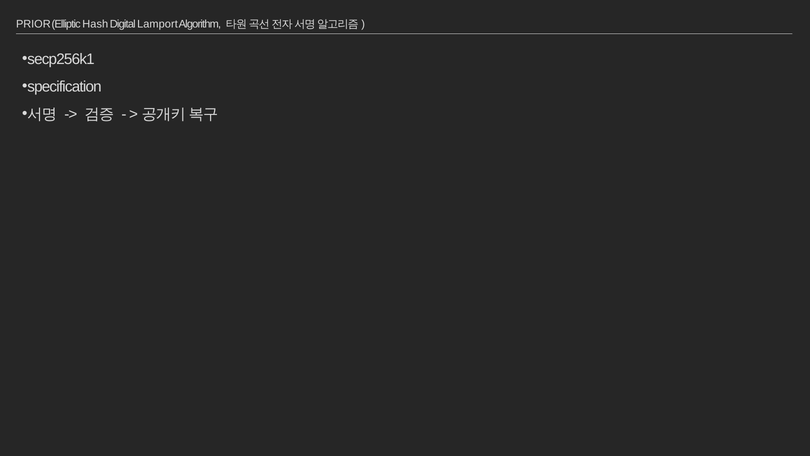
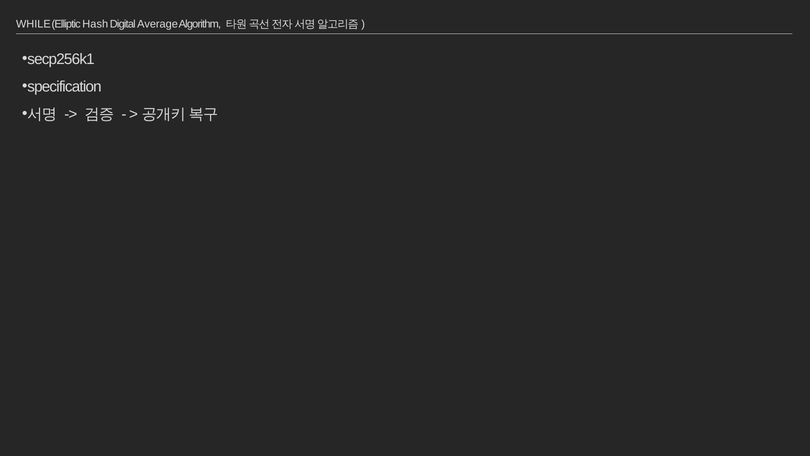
PRIOR: PRIOR -> WHILE
Lamport: Lamport -> Average
